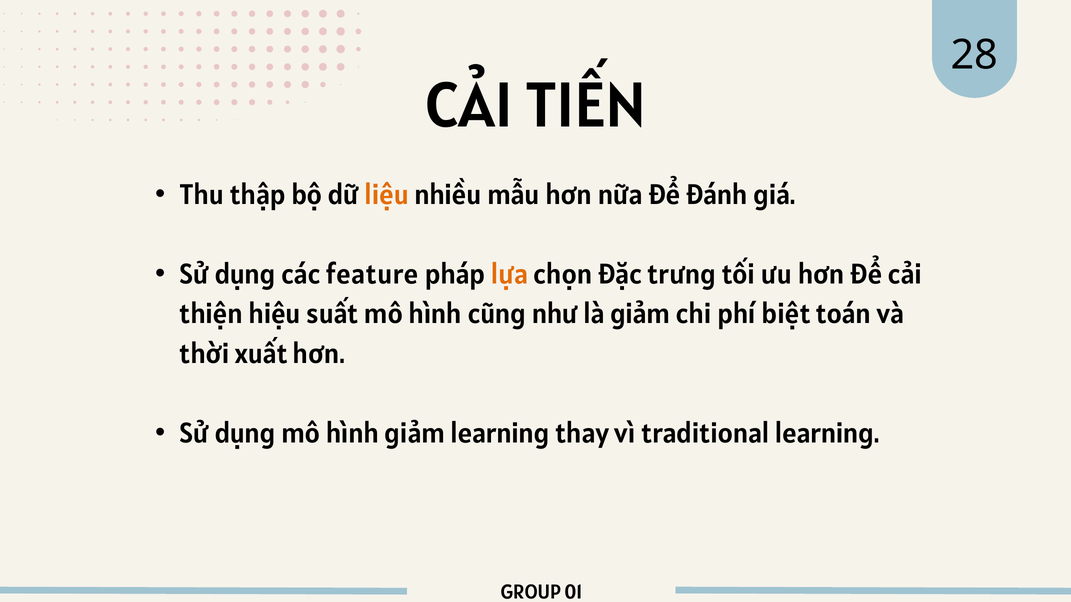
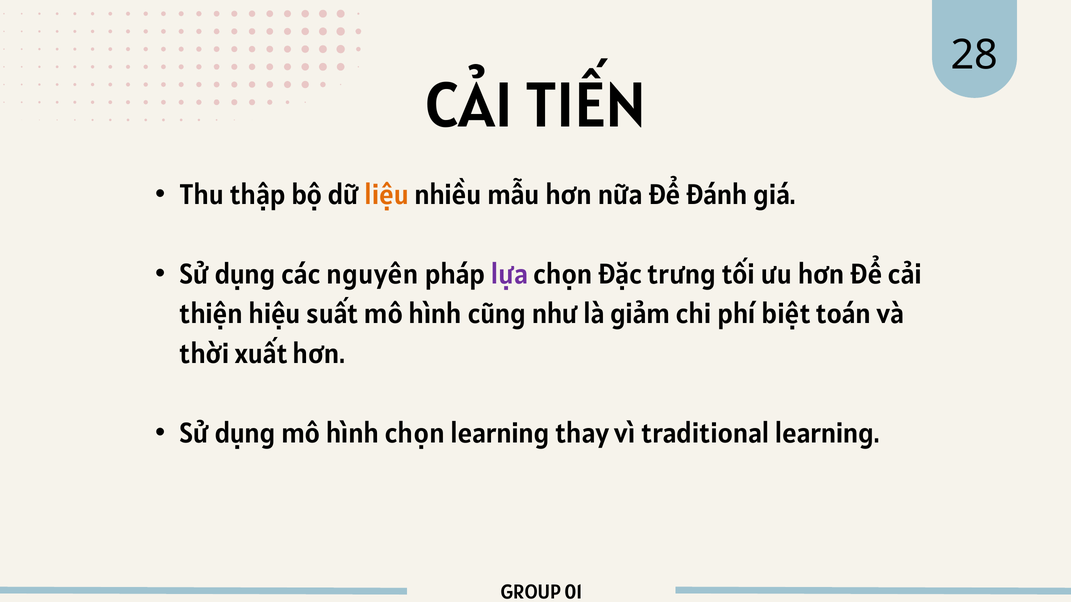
feature: feature -> nguyên
lựa colour: orange -> purple
hình giảm: giảm -> chọn
